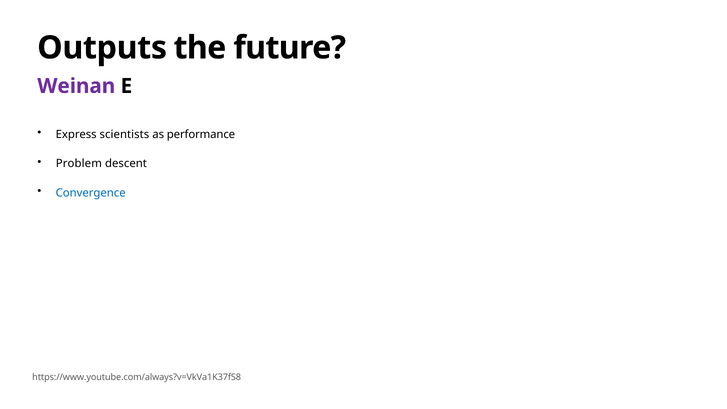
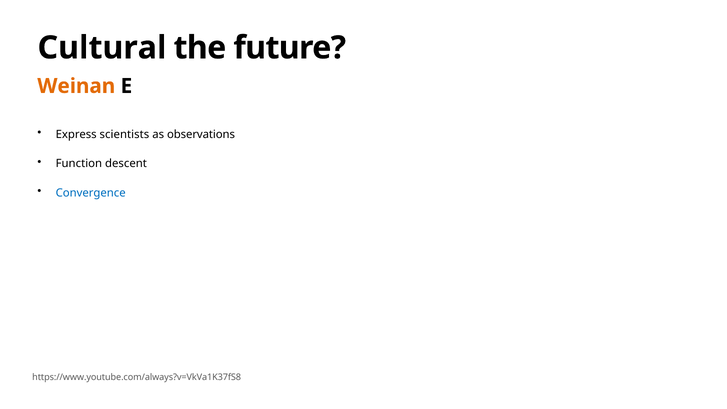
Outputs: Outputs -> Cultural
Weinan colour: purple -> orange
performance: performance -> observations
Problem: Problem -> Function
